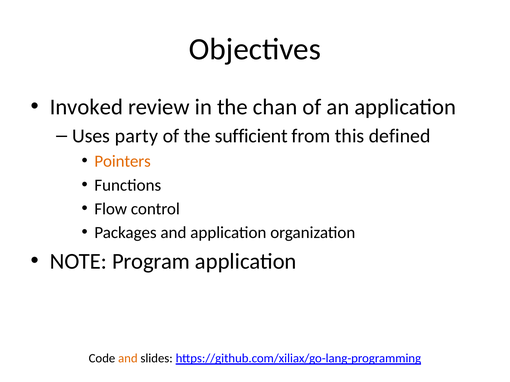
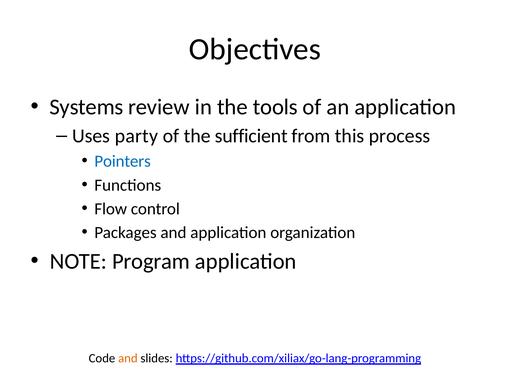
Invoked: Invoked -> Systems
chan: chan -> tools
defined: defined -> process
Pointers colour: orange -> blue
